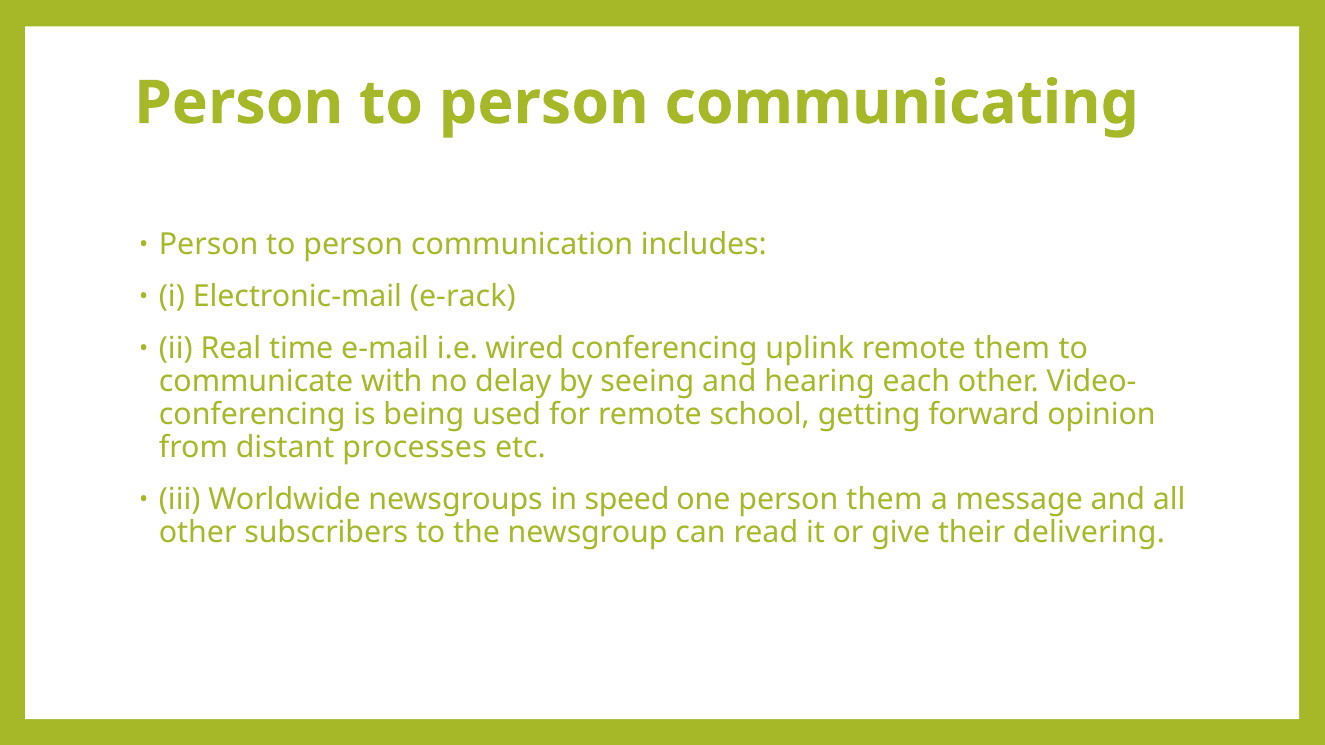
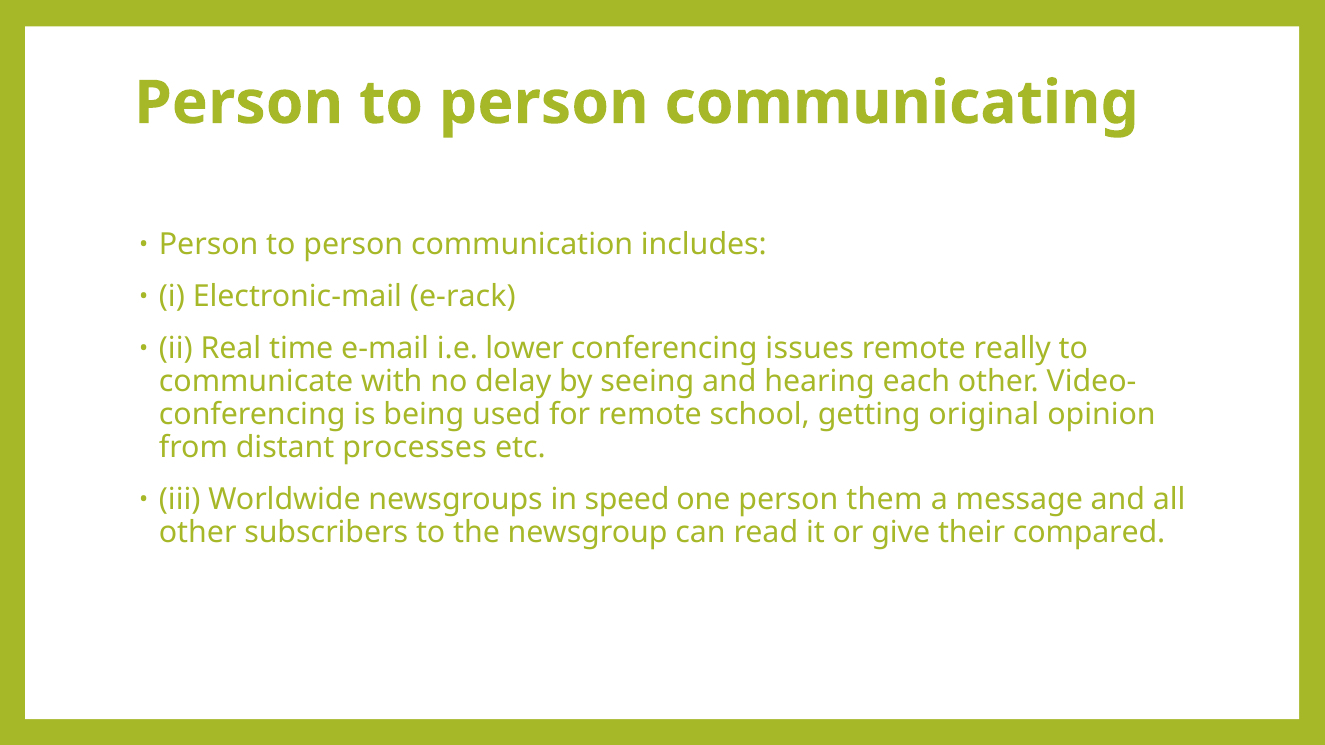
wired: wired -> lower
uplink: uplink -> issues
remote them: them -> really
forward: forward -> original
delivering: delivering -> compared
